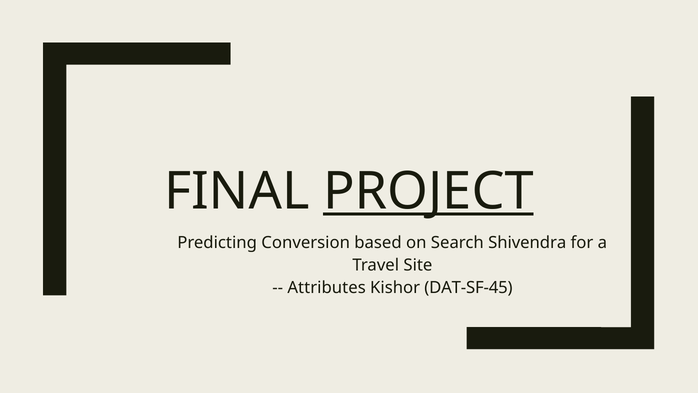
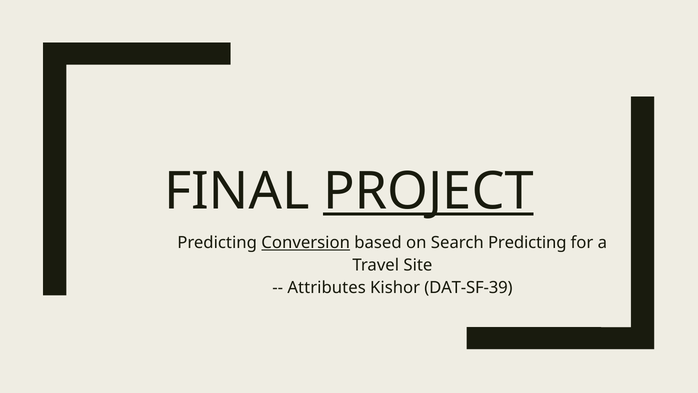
Conversion underline: none -> present
Search Shivendra: Shivendra -> Predicting
DAT-SF-45: DAT-SF-45 -> DAT-SF-39
